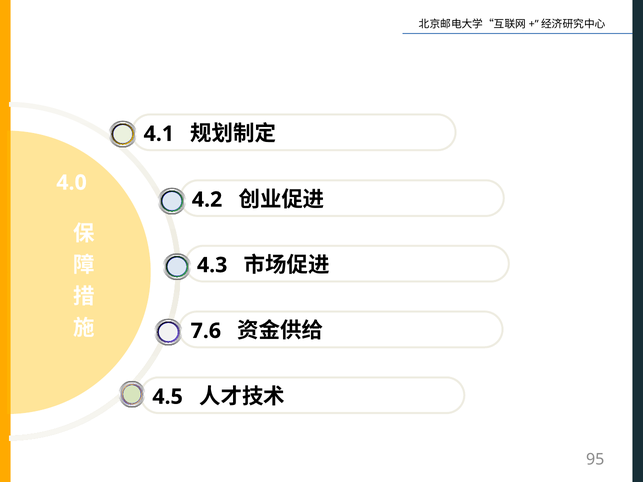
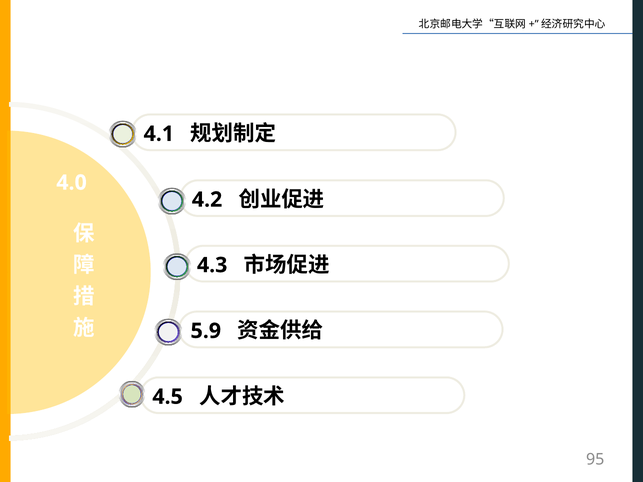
7.6: 7.6 -> 5.9
